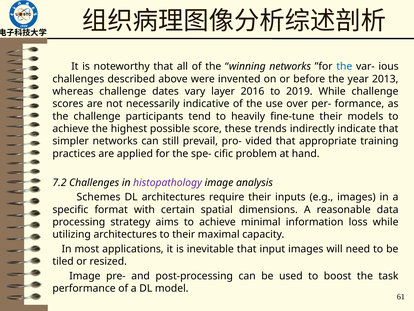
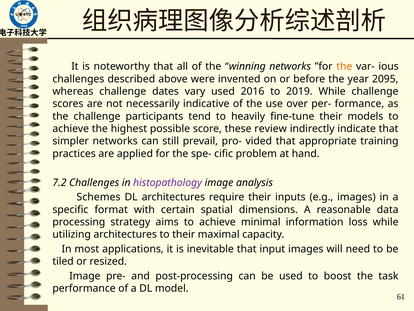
the at (344, 66) colour: blue -> orange
2013: 2013 -> 2095
vary layer: layer -> used
trends: trends -> review
